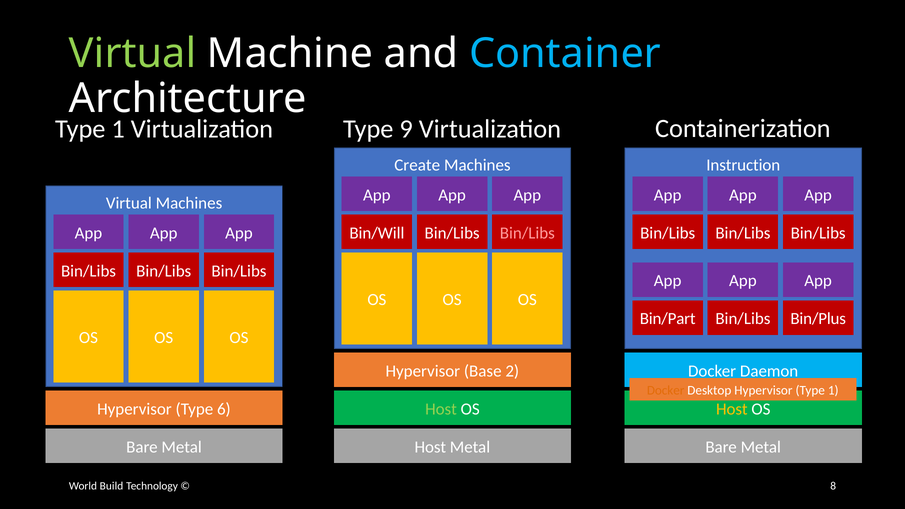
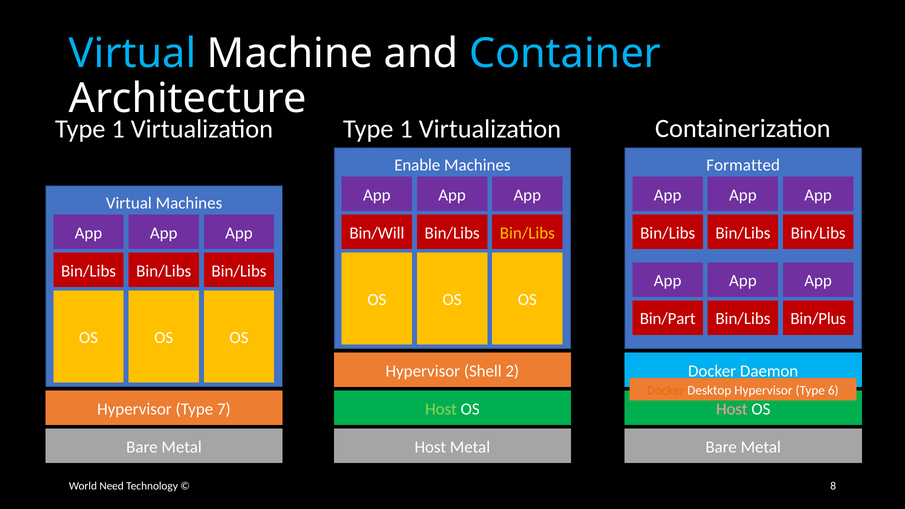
Virtual at (133, 54) colour: light green -> light blue
9 at (406, 129): 9 -> 1
Create: Create -> Enable
Instruction: Instruction -> Formatted
Bin/Libs at (527, 233) colour: pink -> yellow
Base: Base -> Shell
Hypervisor Type 1: 1 -> 6
6: 6 -> 7
Host at (732, 409) colour: yellow -> pink
Build: Build -> Need
